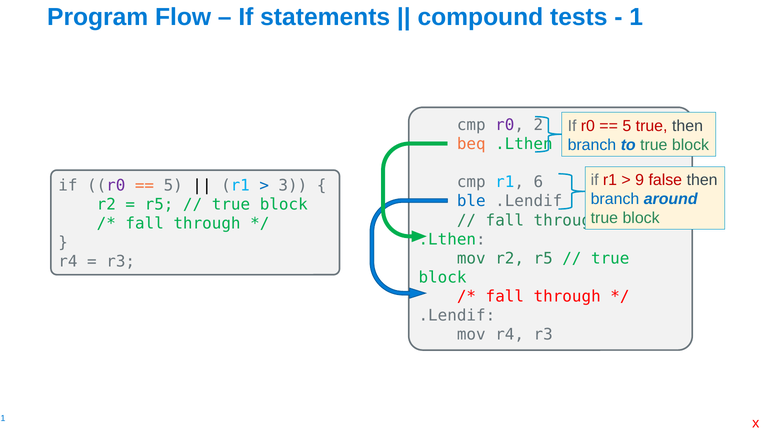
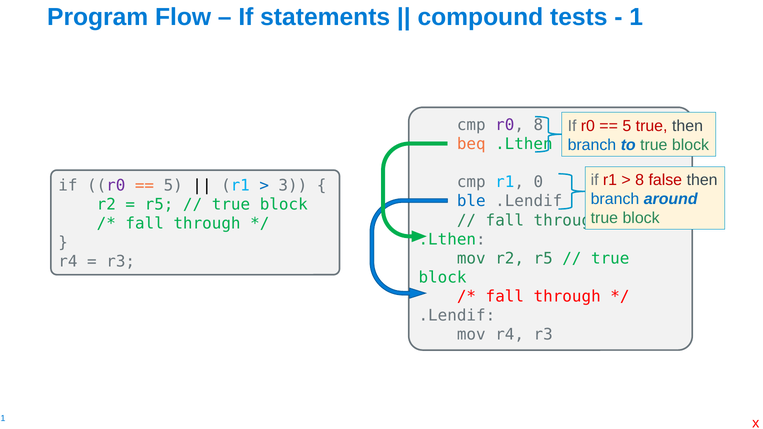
r0 2: 2 -> 8
9 at (640, 180): 9 -> 8
6: 6 -> 0
